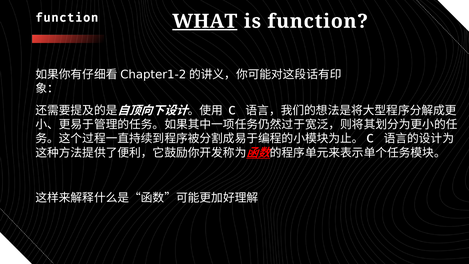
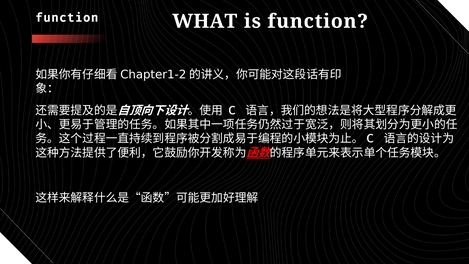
WHAT underline: present -> none
